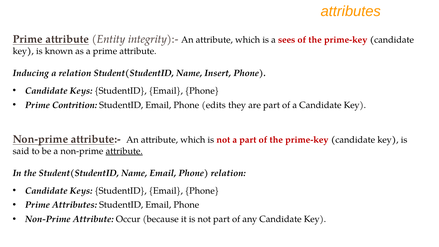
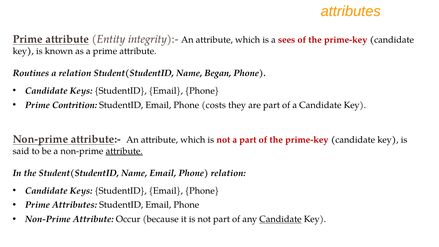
Inducing: Inducing -> Routines
Insert: Insert -> Began
edits: edits -> costs
Candidate at (280, 219) underline: none -> present
